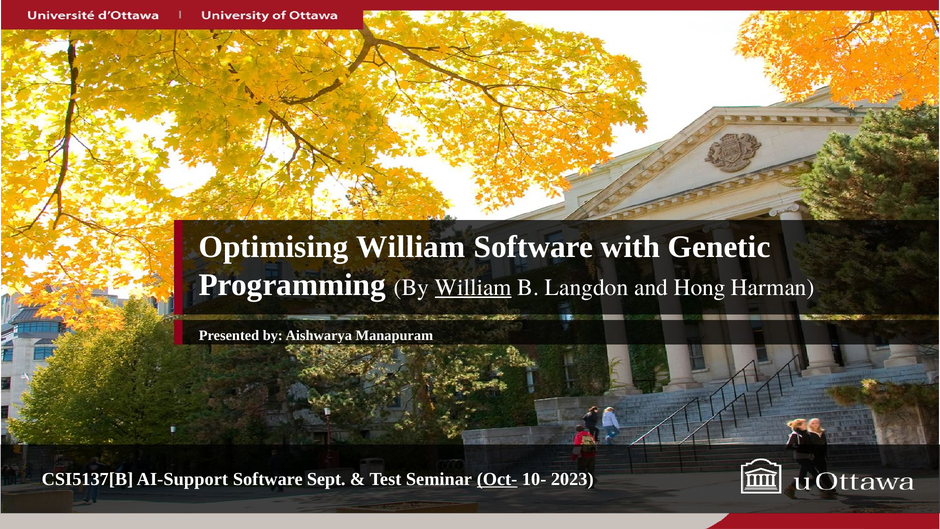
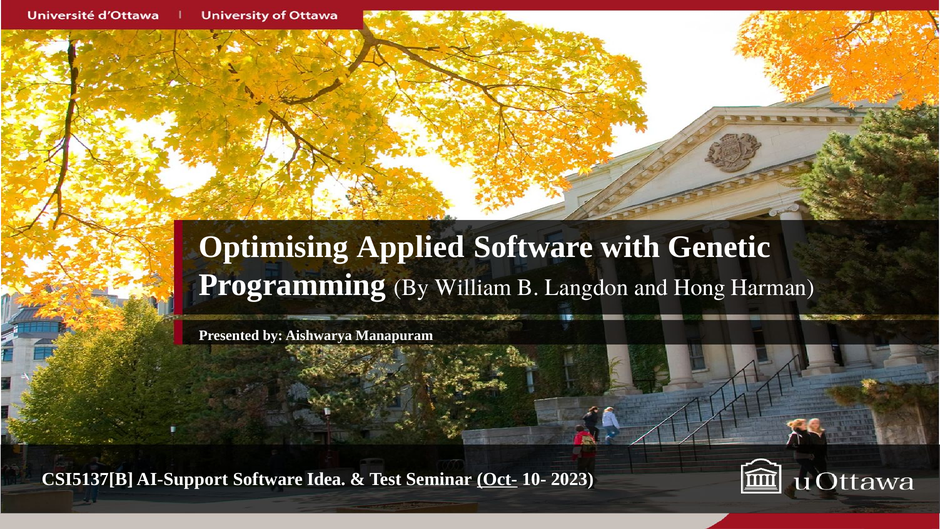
Optimising William: William -> Applied
William at (473, 287) underline: present -> none
Sept: Sept -> Idea
